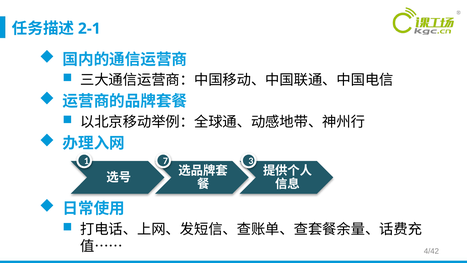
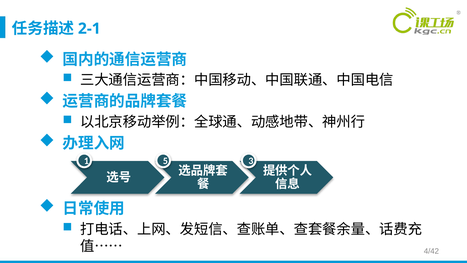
7: 7 -> 5
